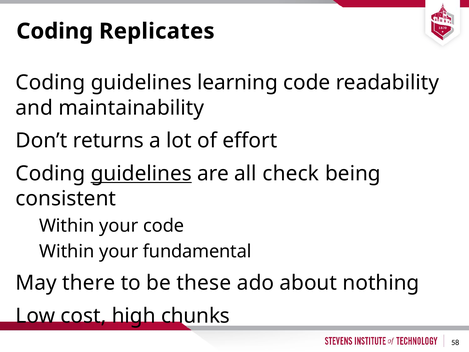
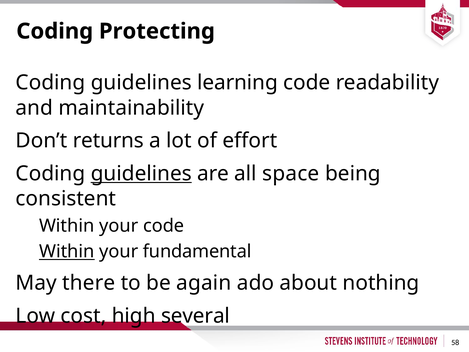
Replicates: Replicates -> Protecting
check: check -> space
Within at (67, 251) underline: none -> present
these: these -> again
chunks: chunks -> several
